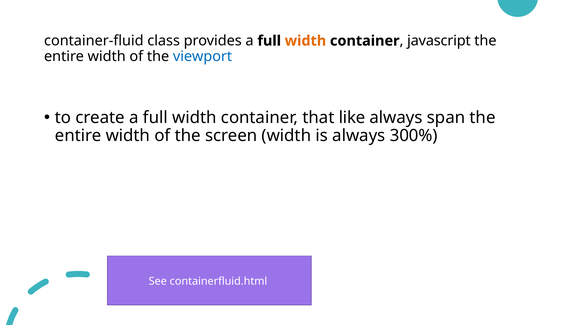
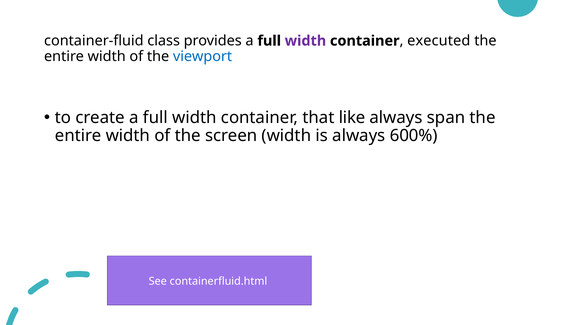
width at (305, 41) colour: orange -> purple
javascript: javascript -> executed
300%: 300% -> 600%
